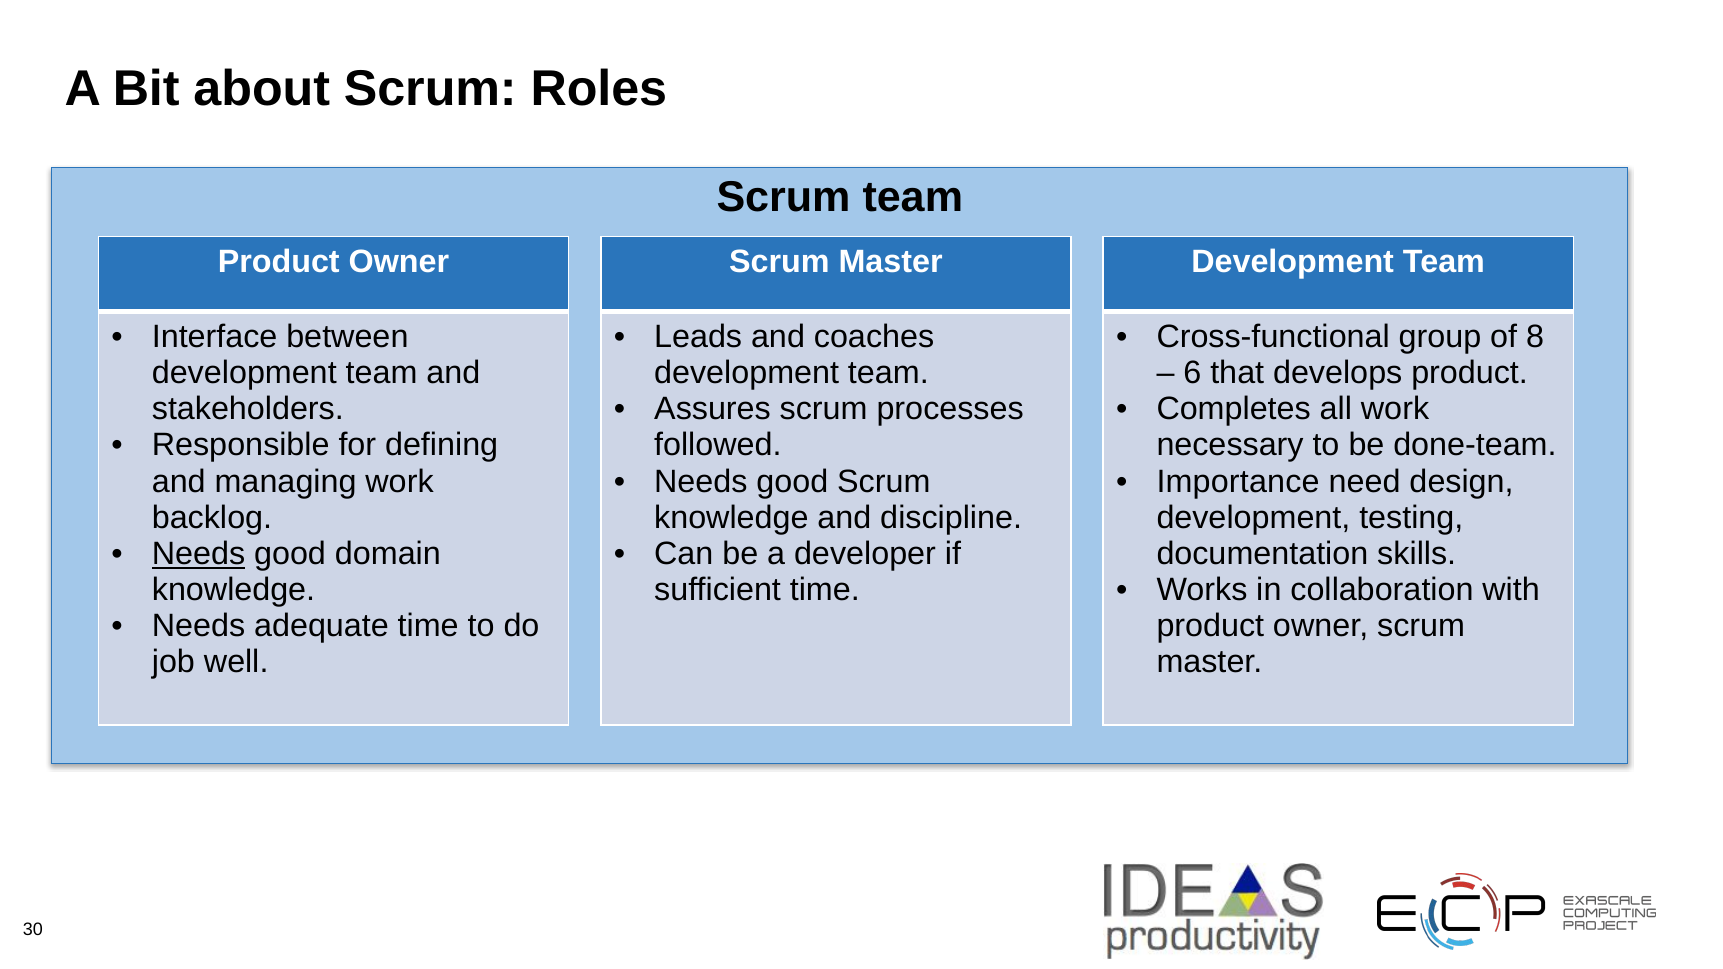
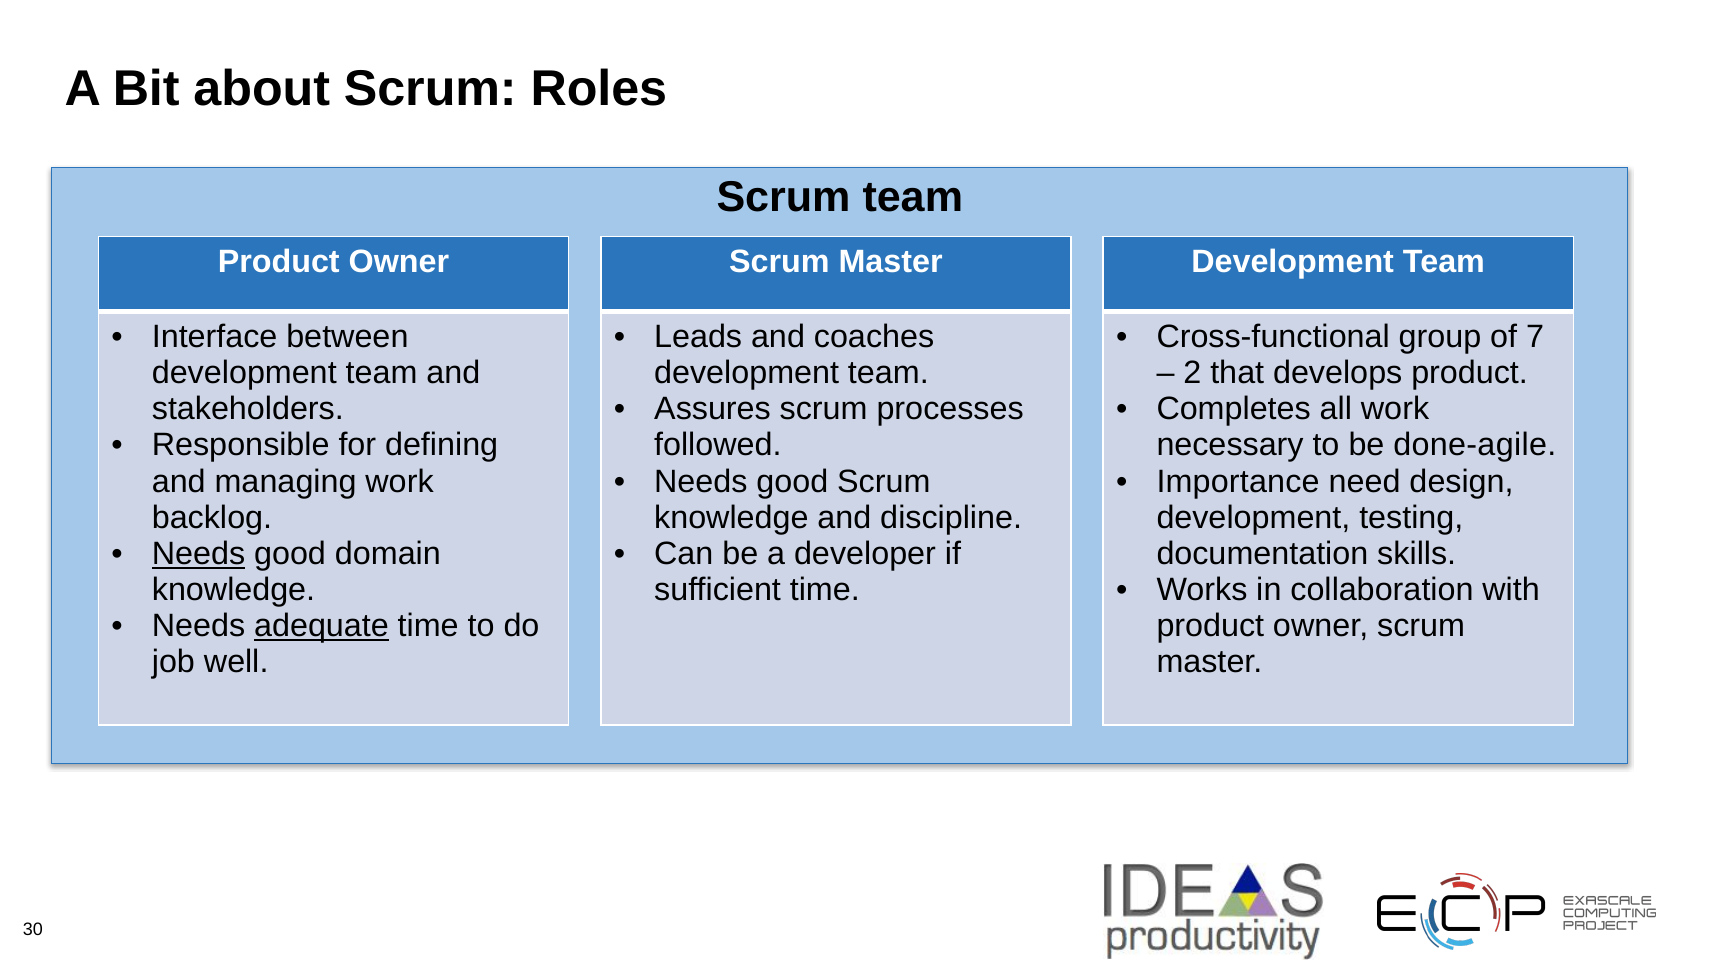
8: 8 -> 7
6: 6 -> 2
done-team: done-team -> done-agile
adequate underline: none -> present
